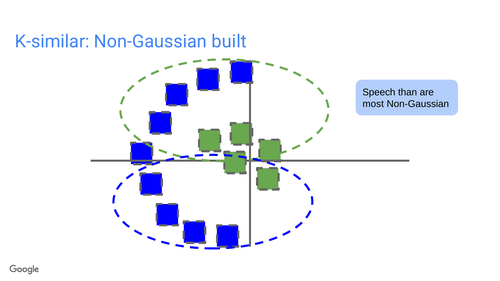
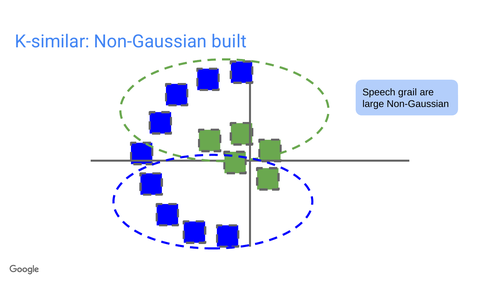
than: than -> grail
most: most -> large
